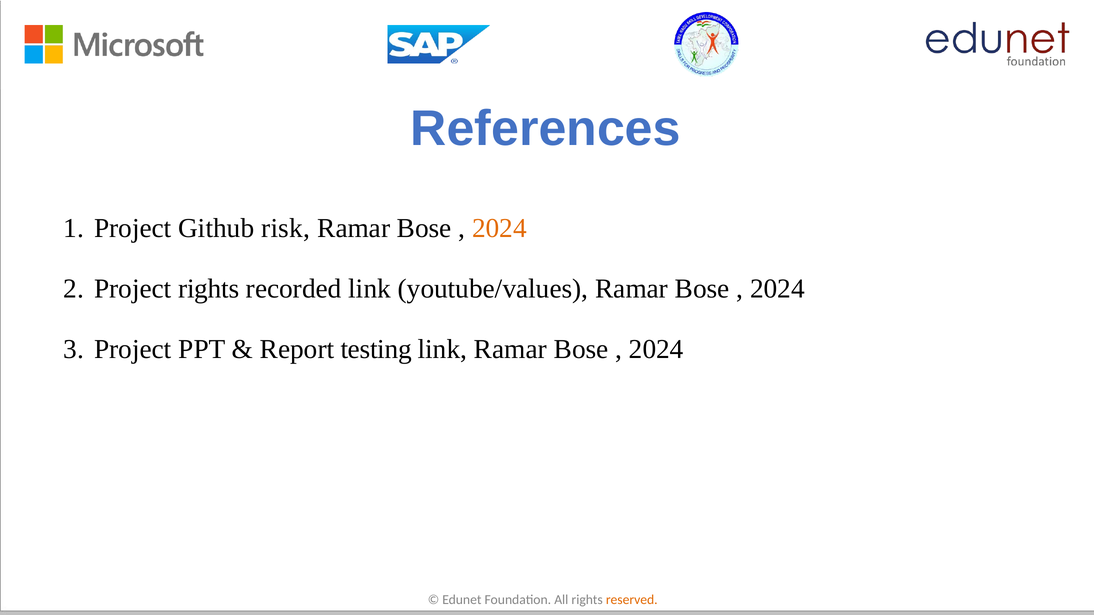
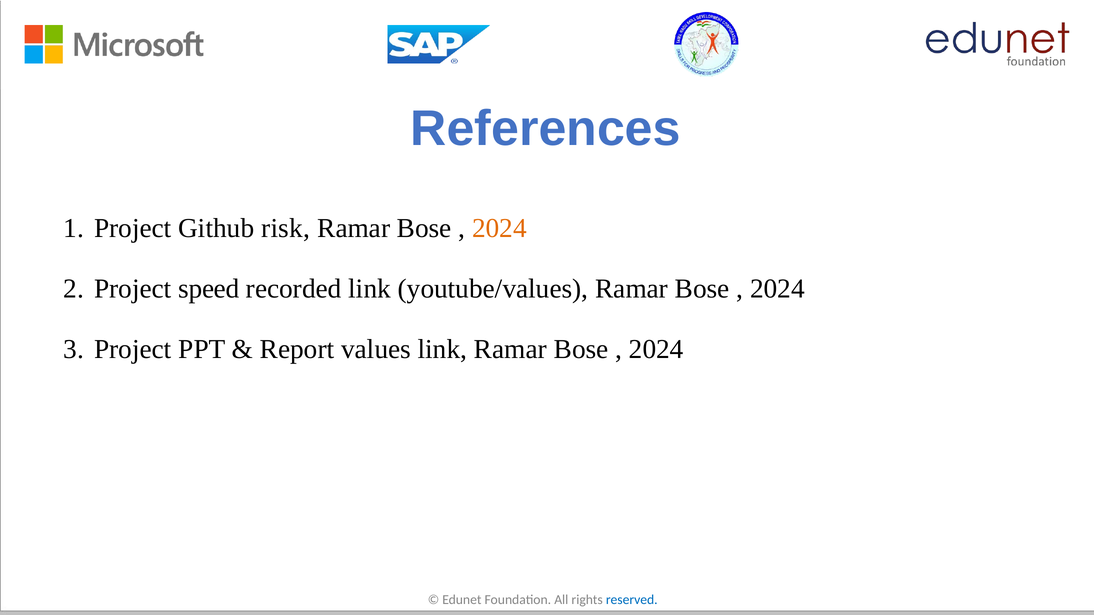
Project rights: rights -> speed
testing: testing -> values
reserved colour: orange -> blue
